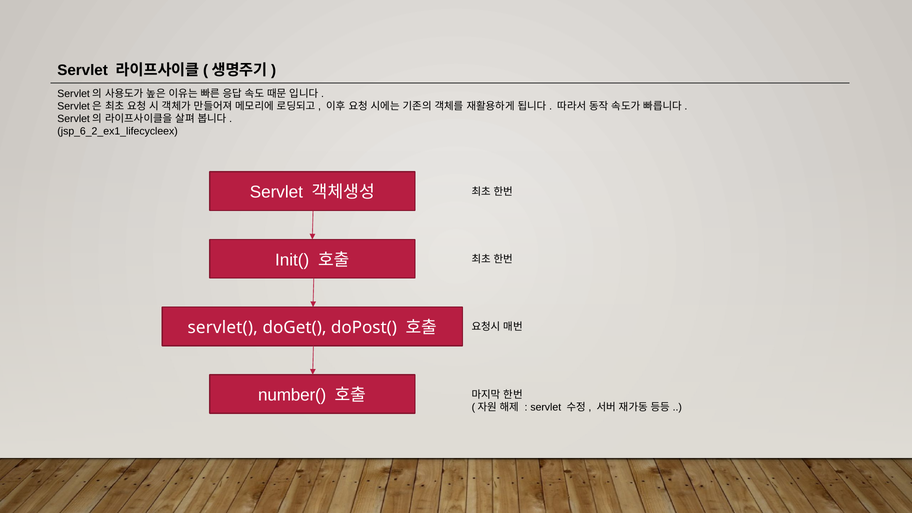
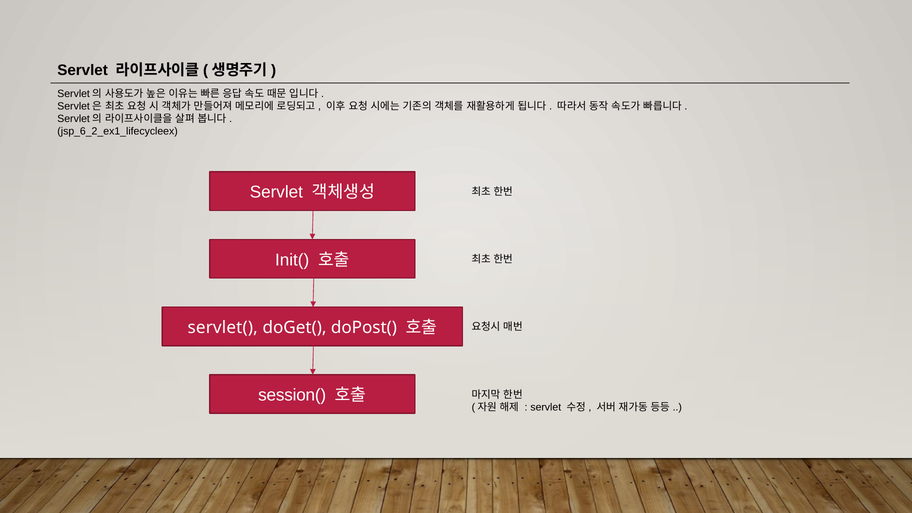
number(: number( -> session(
